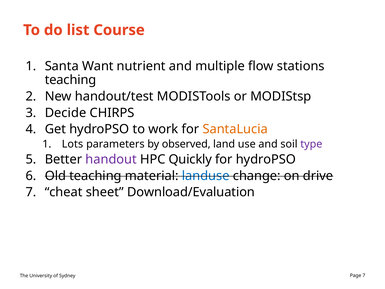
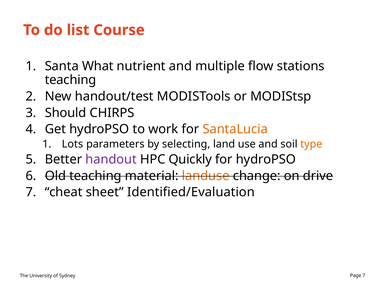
Want: Want -> What
Decide: Decide -> Should
observed: observed -> selecting
type colour: purple -> orange
landuse colour: blue -> orange
Download/Evaluation: Download/Evaluation -> Identified/Evaluation
